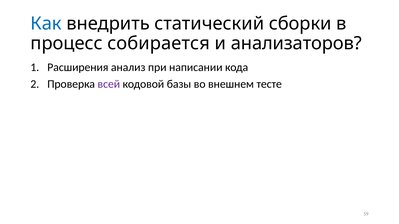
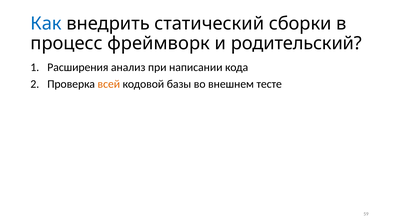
собирается: собирается -> фреймворк
анализаторов: анализаторов -> родительский
всей colour: purple -> orange
